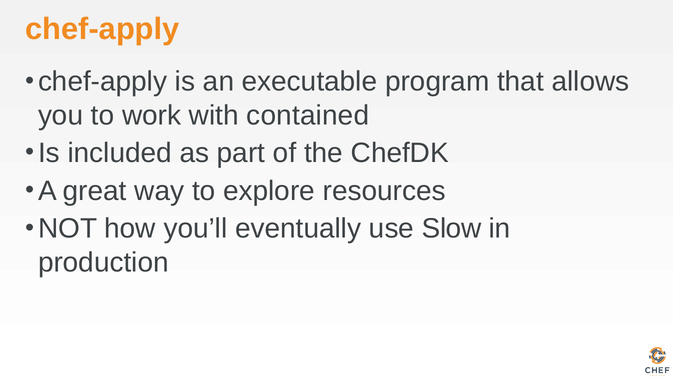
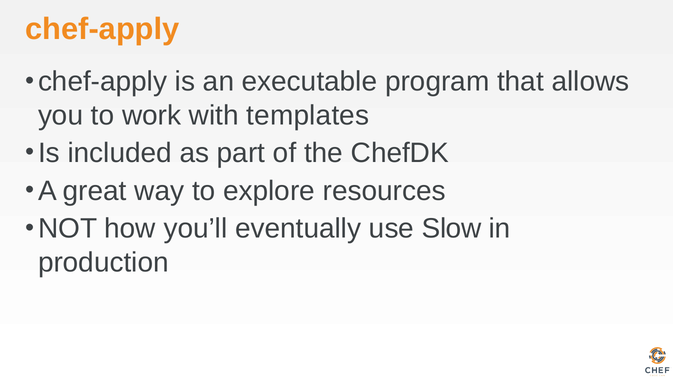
contained: contained -> templates
